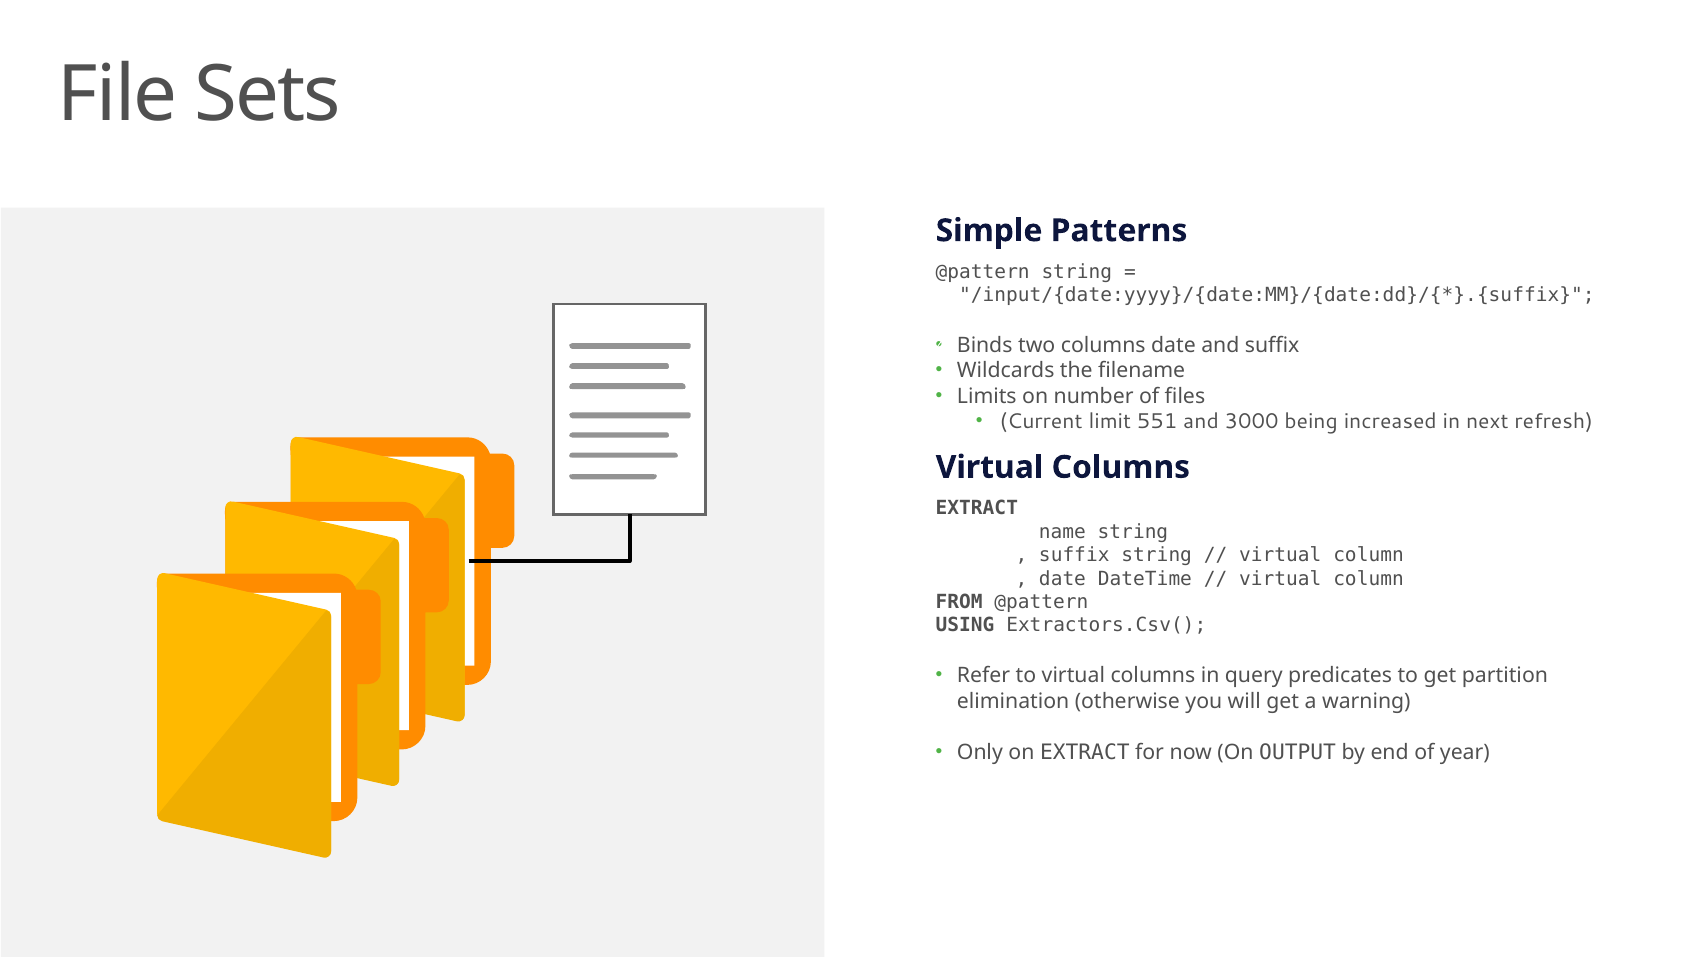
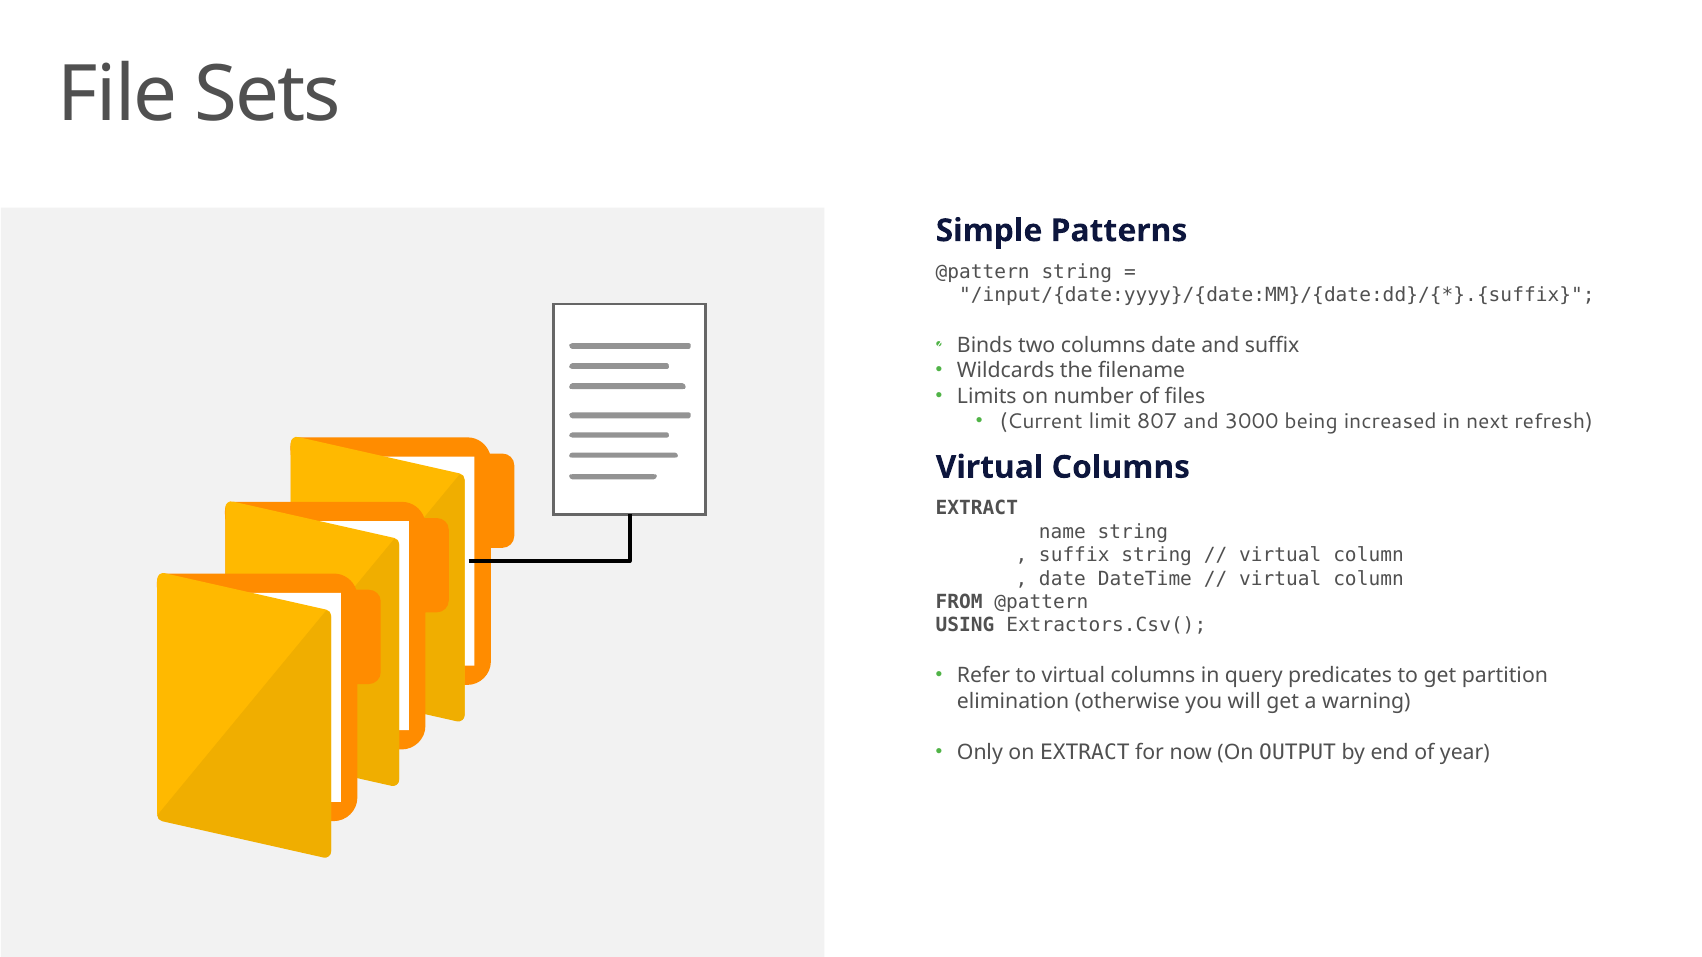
551: 551 -> 807
